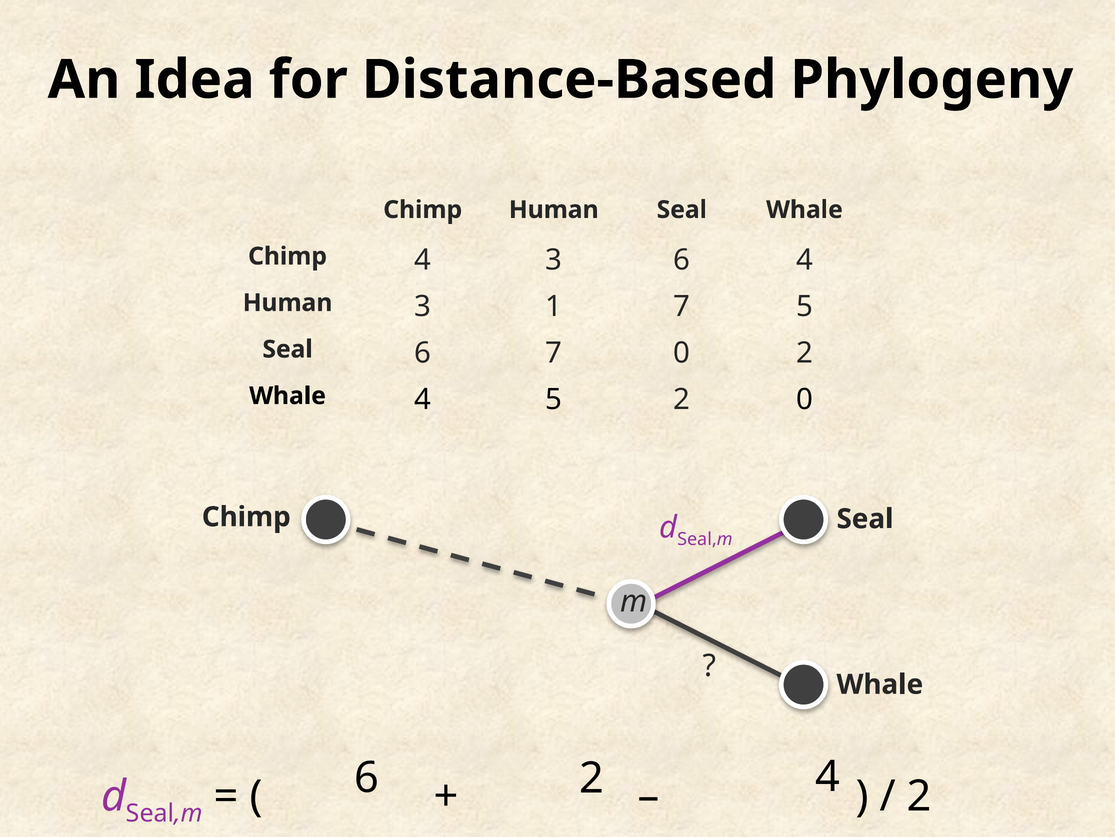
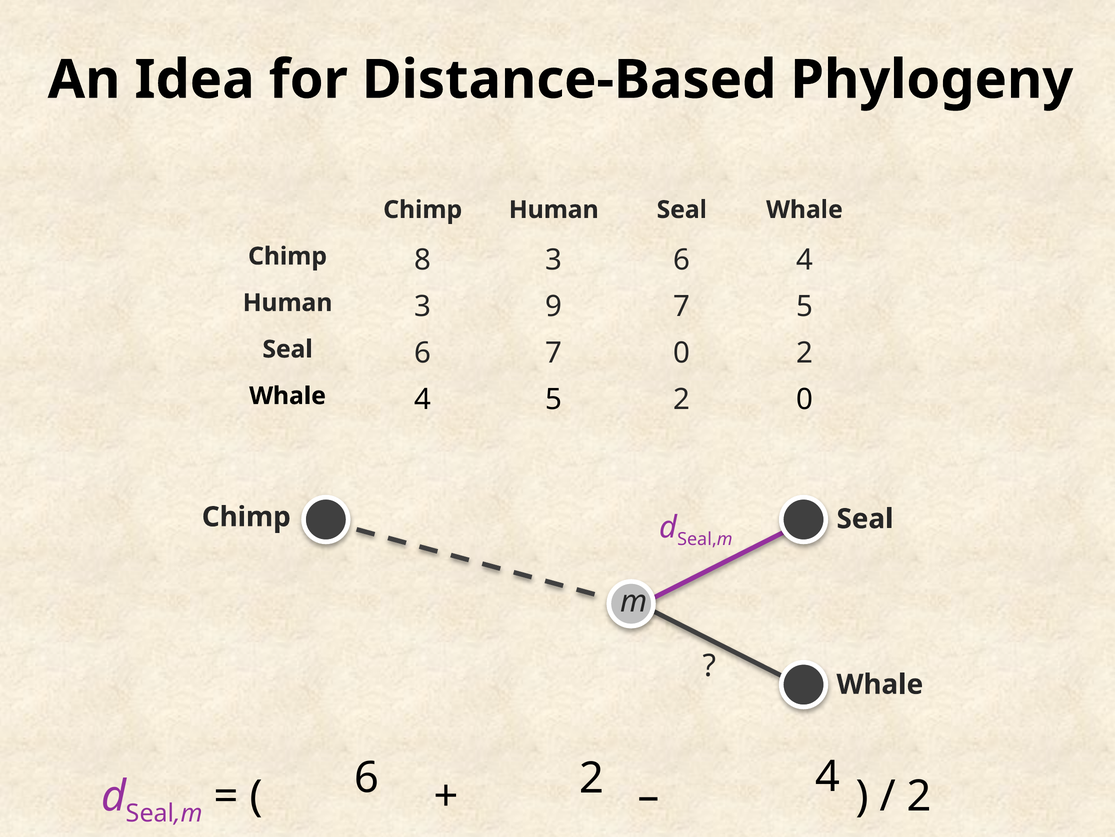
Chimp 4: 4 -> 8
1: 1 -> 9
